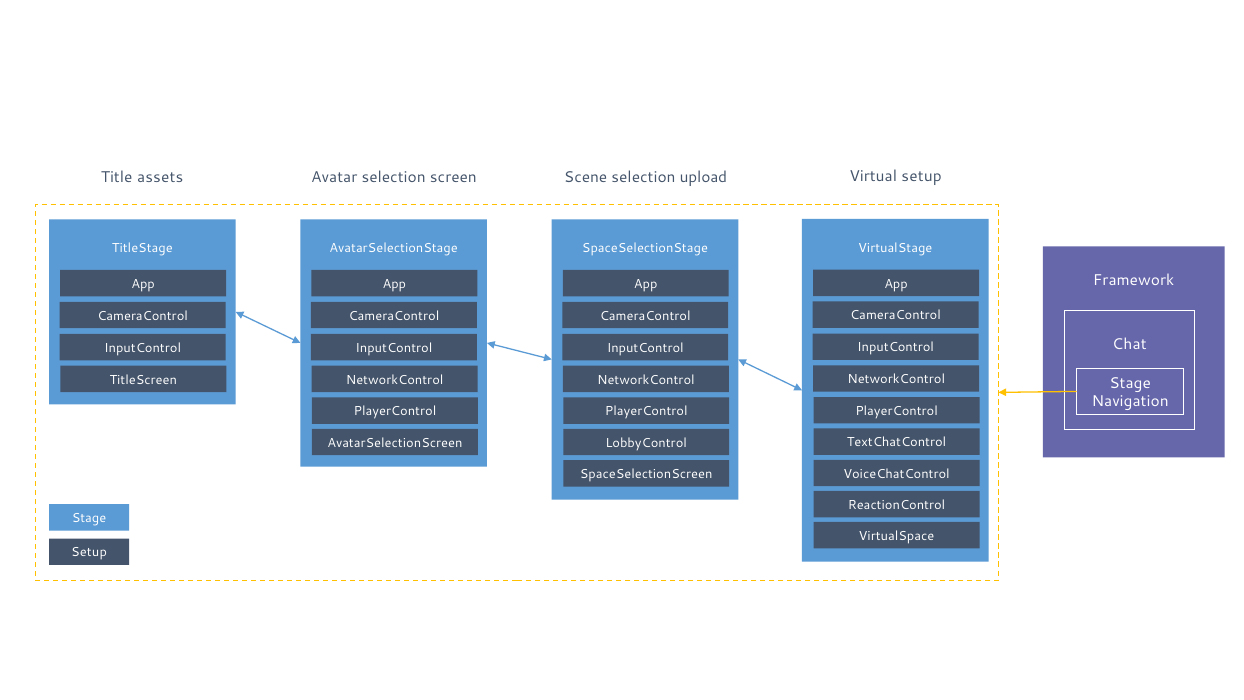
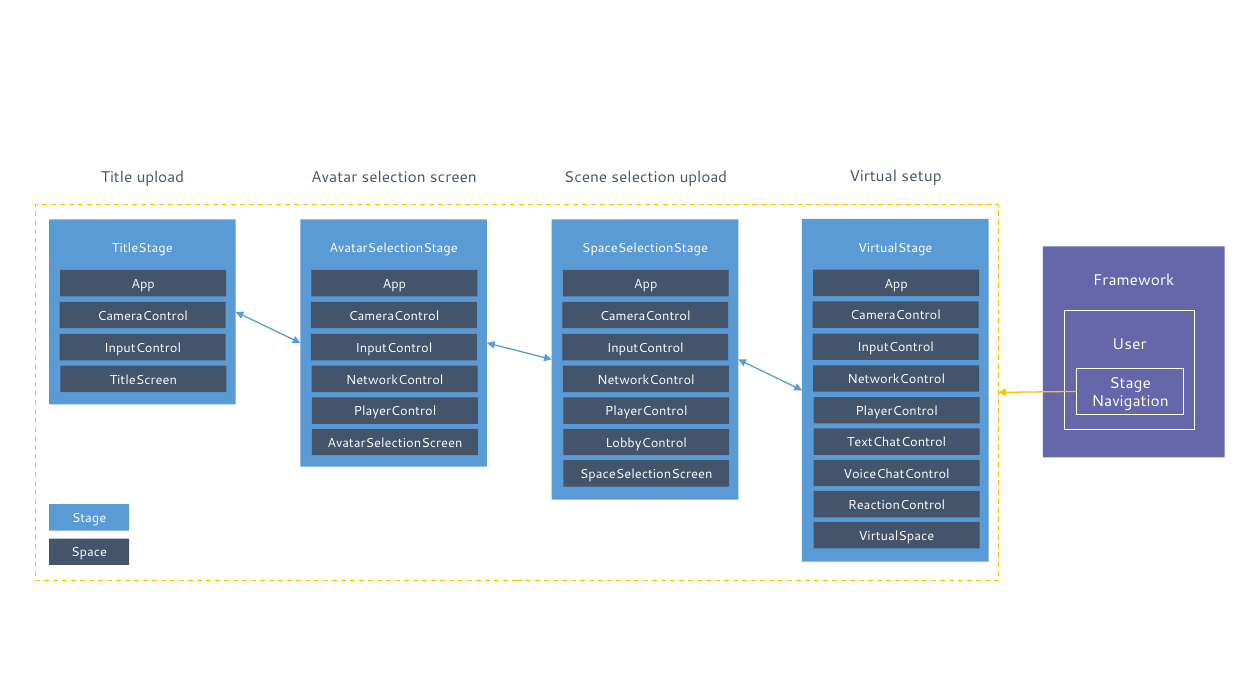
Title assets: assets -> upload
Chat: Chat -> User
Setup at (89, 552): Setup -> Space
